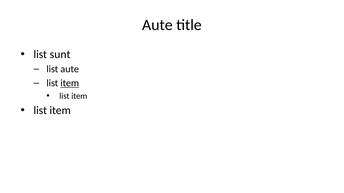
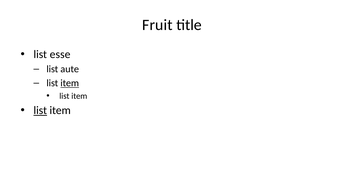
Aute at (157, 25): Aute -> Fruit
sunt: sunt -> esse
list at (40, 111) underline: none -> present
